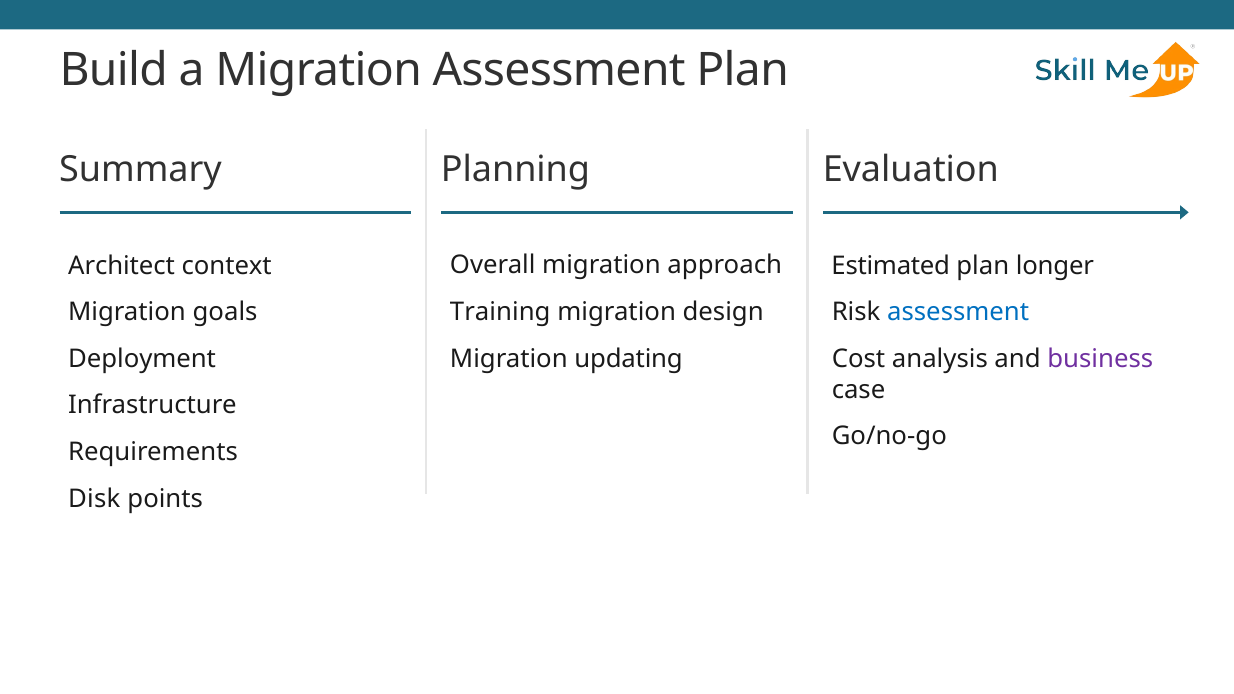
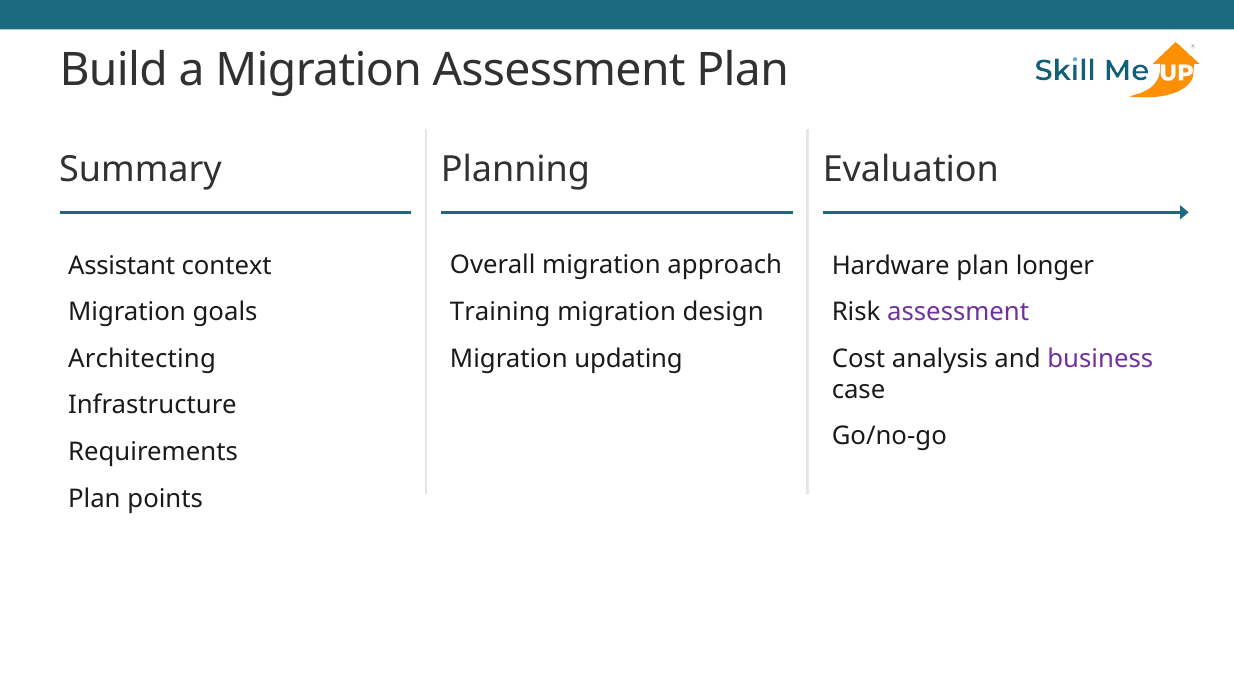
Architect: Architect -> Assistant
Estimated: Estimated -> Hardware
assessment at (958, 312) colour: blue -> purple
Deployment: Deployment -> Architecting
Disk at (94, 499): Disk -> Plan
